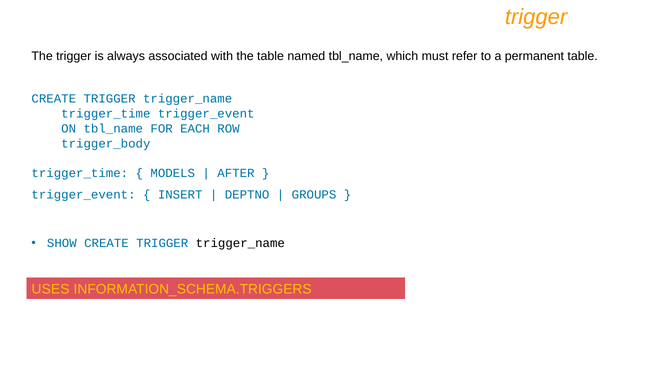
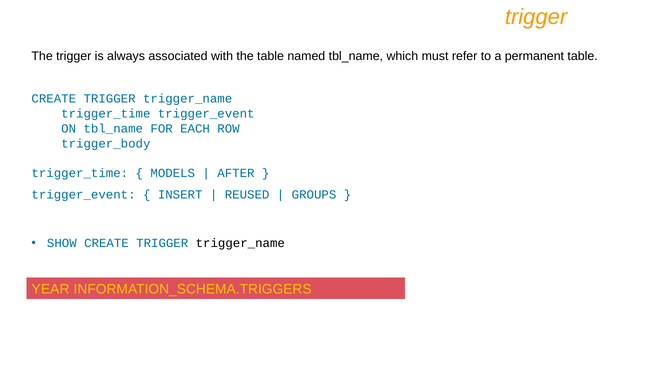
DEPTNO: DEPTNO -> REUSED
USES: USES -> YEAR
